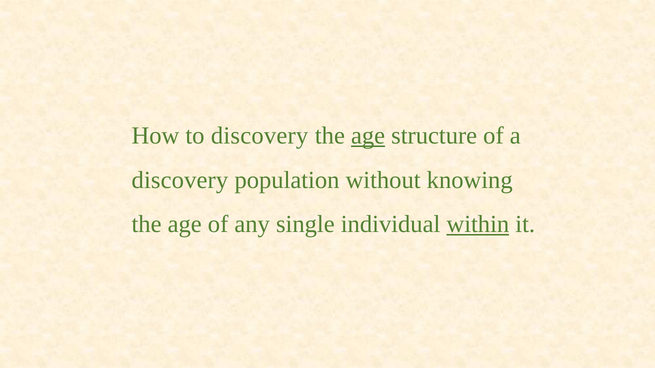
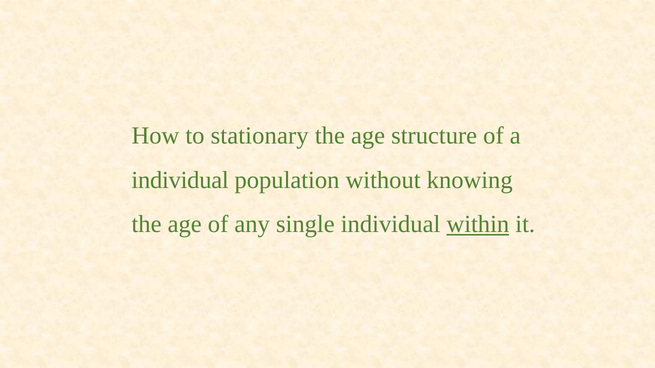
to discovery: discovery -> stationary
age at (368, 136) underline: present -> none
discovery at (180, 180): discovery -> individual
